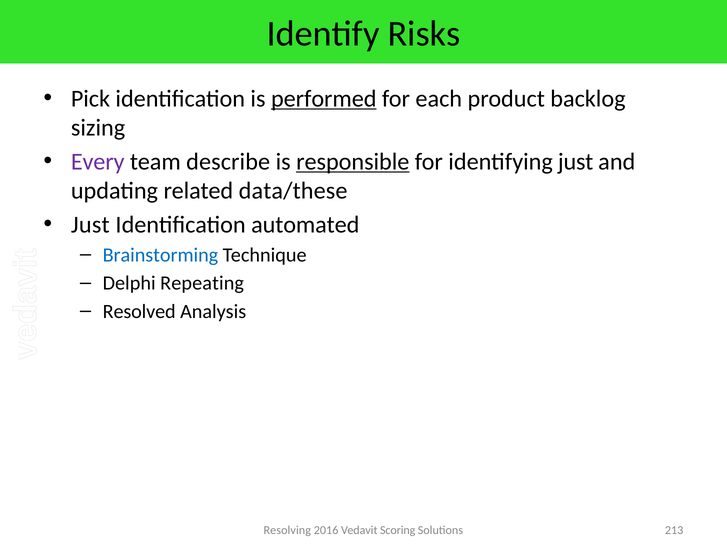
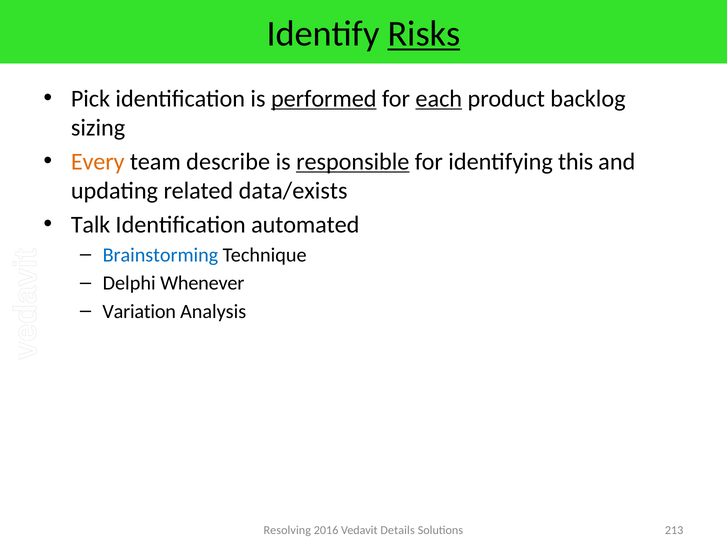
Risks underline: none -> present
each underline: none -> present
Every colour: purple -> orange
identifying just: just -> this
data/these: data/these -> data/exists
Just at (90, 225): Just -> Talk
Repeating: Repeating -> Whenever
Resolved: Resolved -> Variation
Scoring: Scoring -> Details
